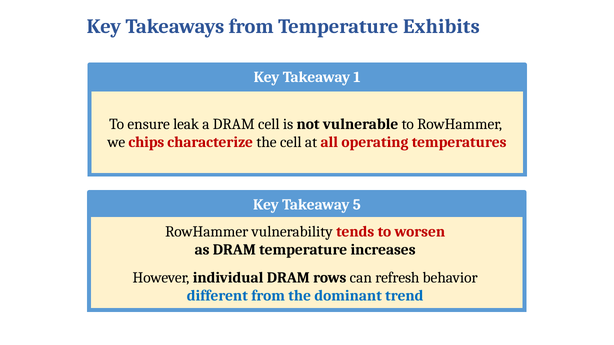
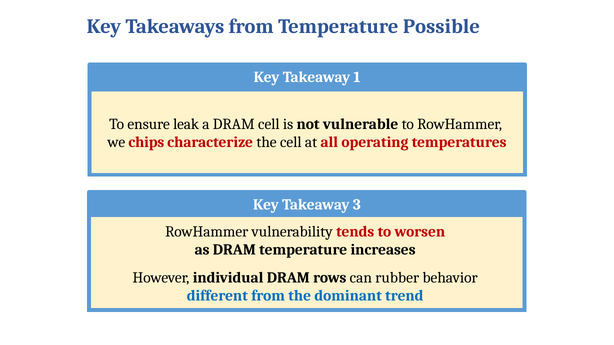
Exhibits: Exhibits -> Possible
5: 5 -> 3
refresh: refresh -> rubber
